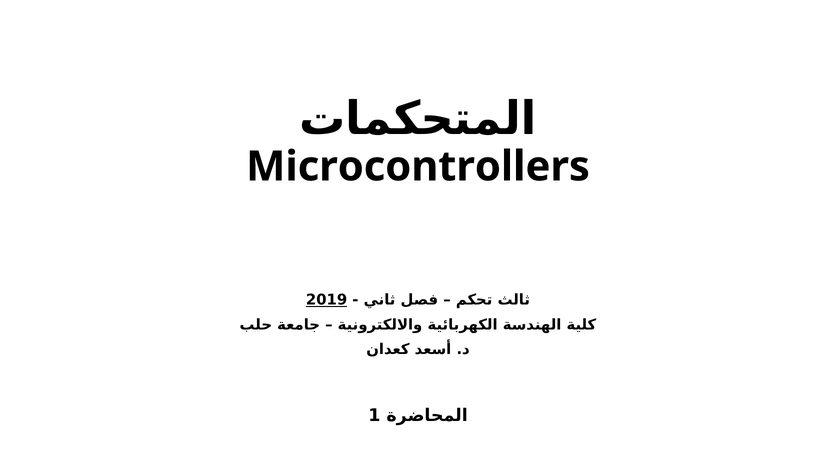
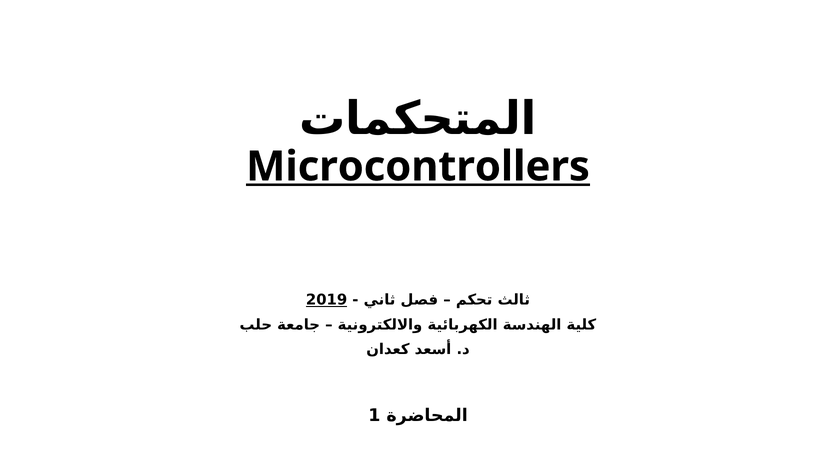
Microcontrollers underline: none -> present
